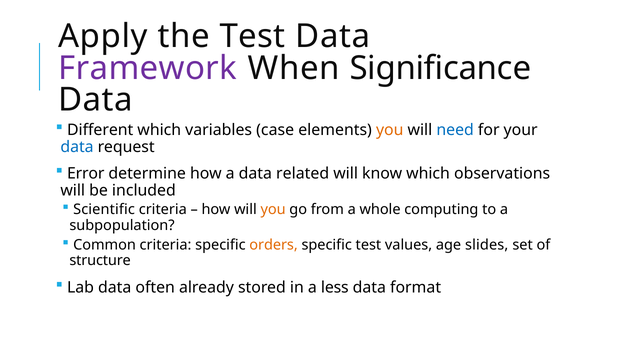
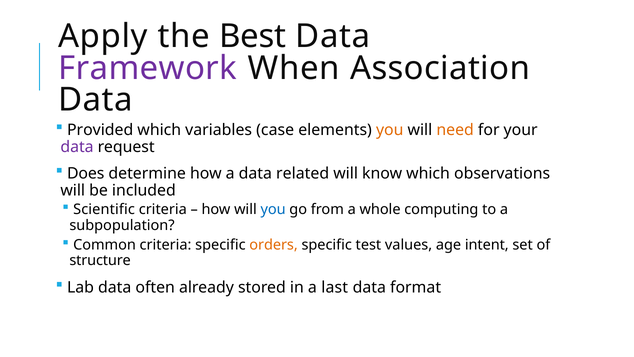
the Test: Test -> Best
Significance: Significance -> Association
Different: Different -> Provided
need colour: blue -> orange
data at (77, 147) colour: blue -> purple
Error: Error -> Does
you at (273, 209) colour: orange -> blue
slides: slides -> intent
less: less -> last
